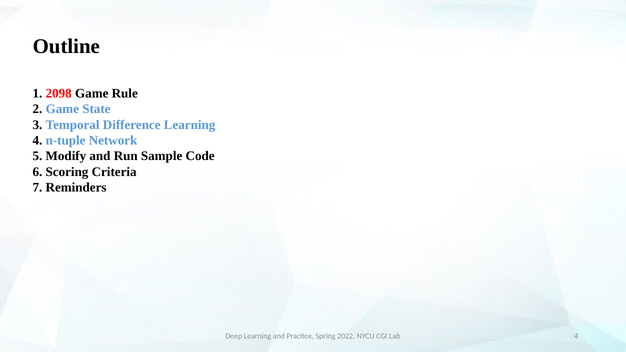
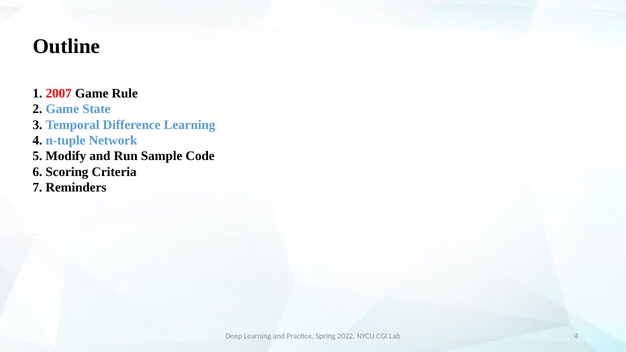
2098: 2098 -> 2007
